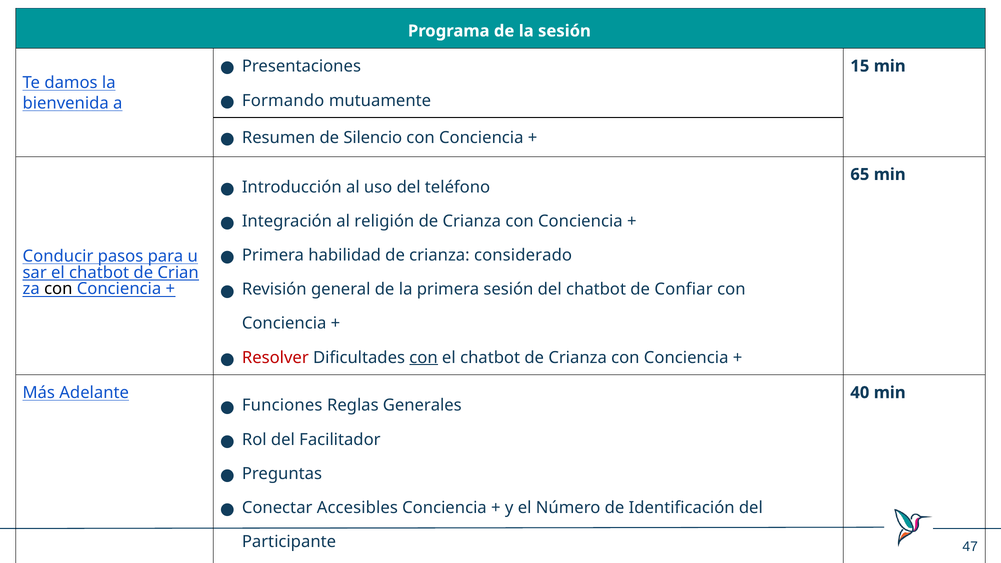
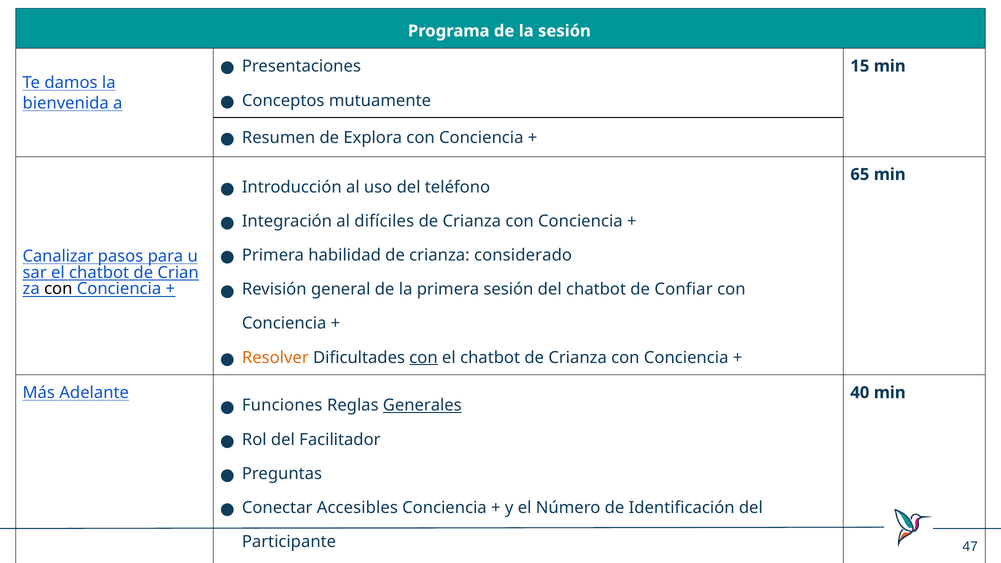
Formando: Formando -> Conceptos
Silencio: Silencio -> Explora
religión: religión -> difíciles
Conducir: Conducir -> Canalizar
Resolver colour: red -> orange
Generales underline: none -> present
